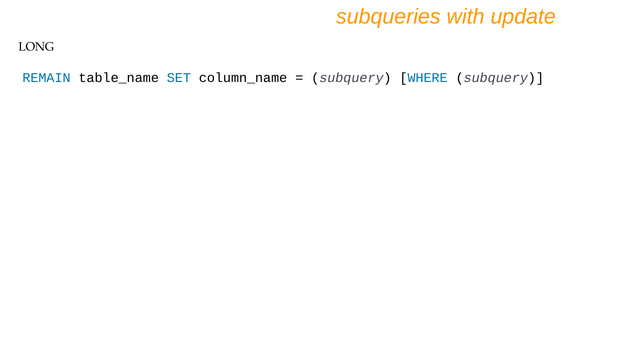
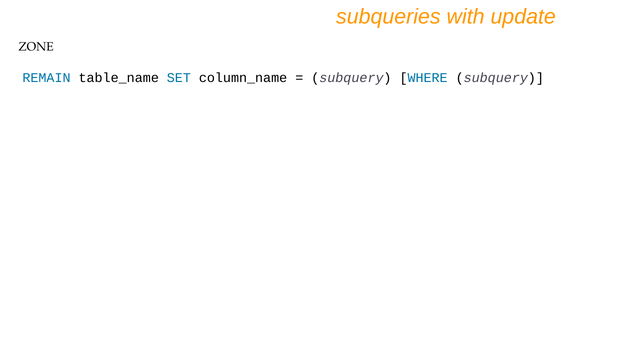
LONG: LONG -> ZONE
